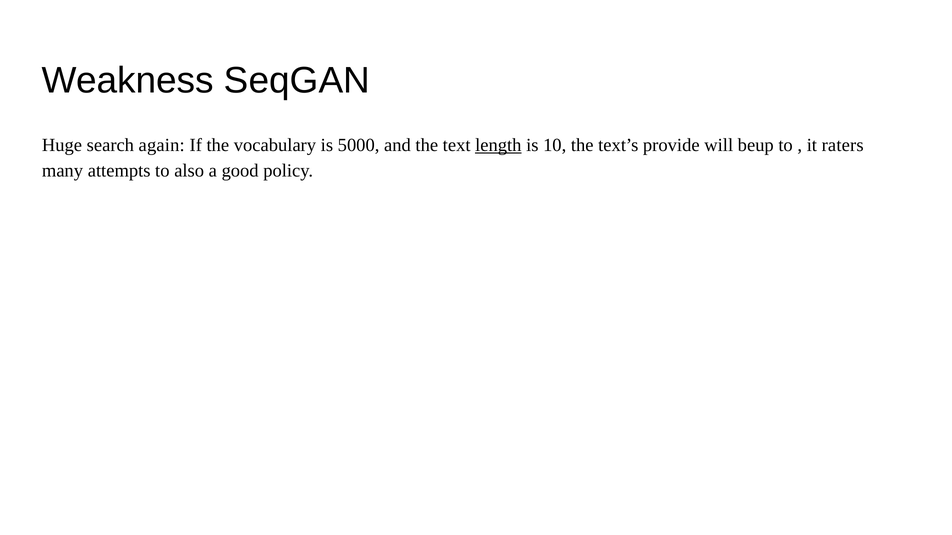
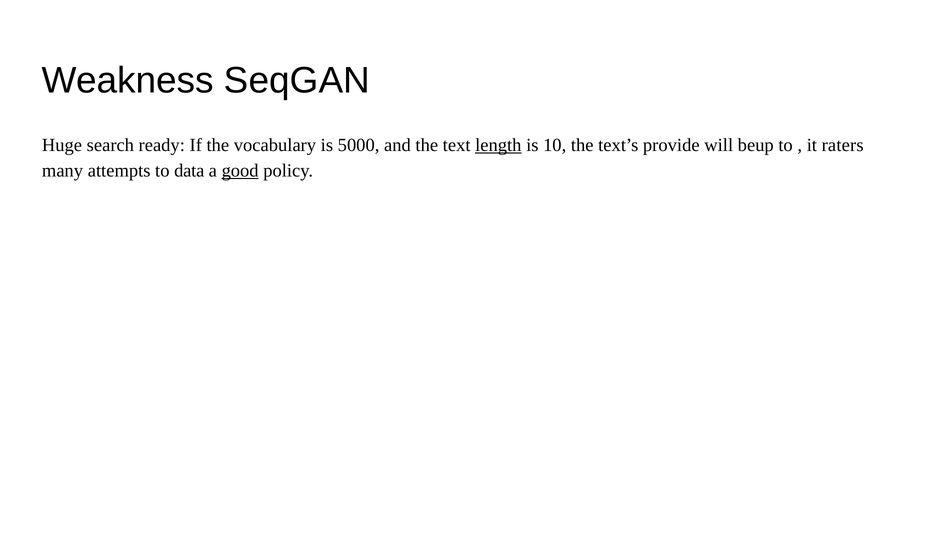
again: again -> ready
also: also -> data
good underline: none -> present
